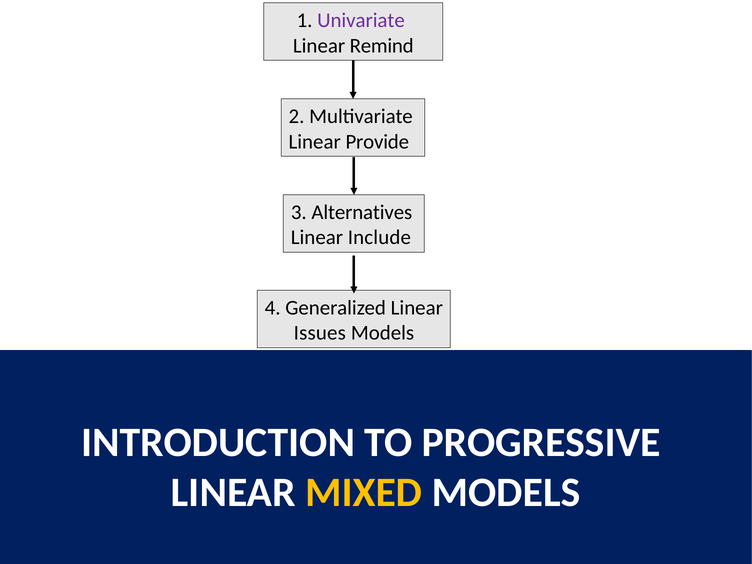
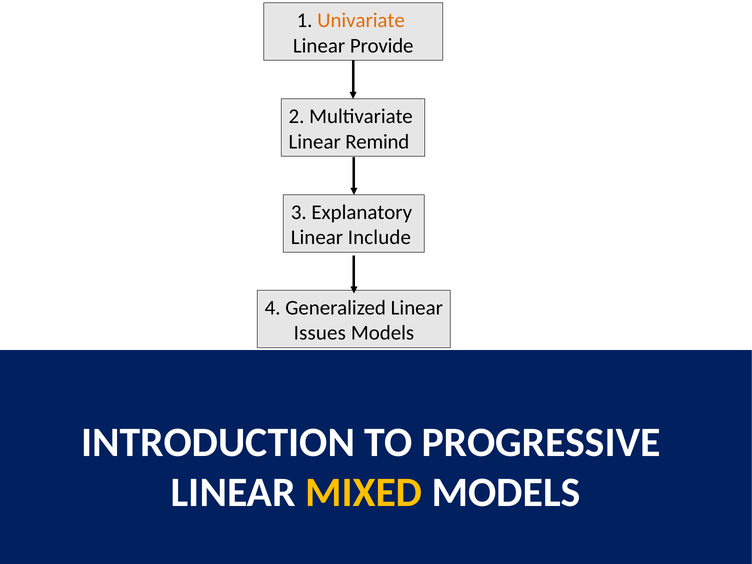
Univariate colour: purple -> orange
Remind: Remind -> Provide
Provide: Provide -> Remind
Alternatives: Alternatives -> Explanatory
